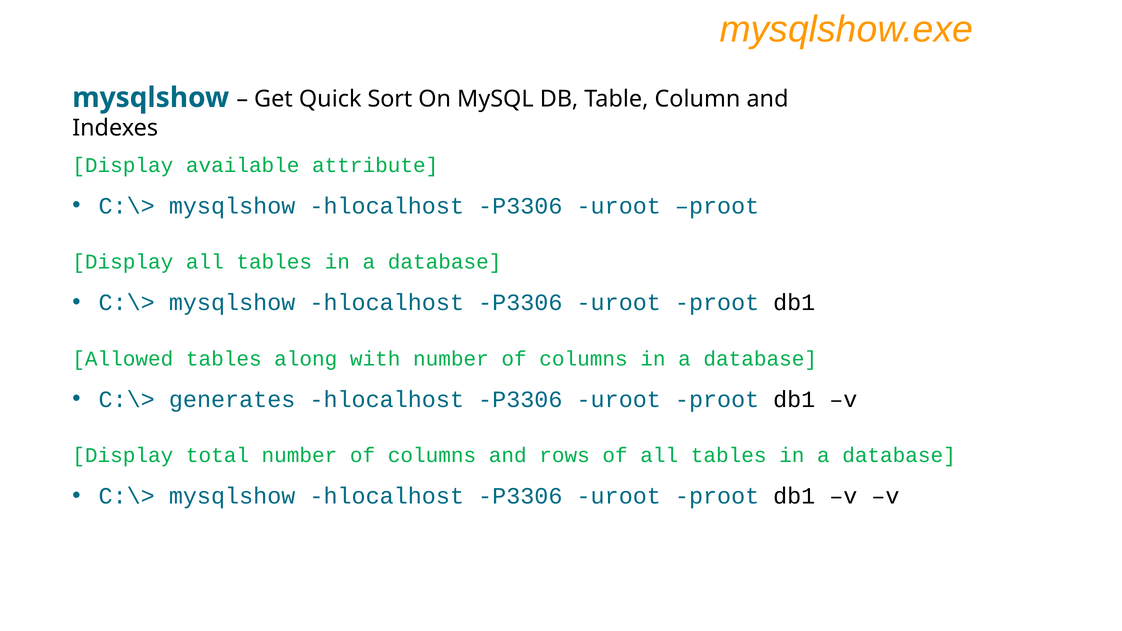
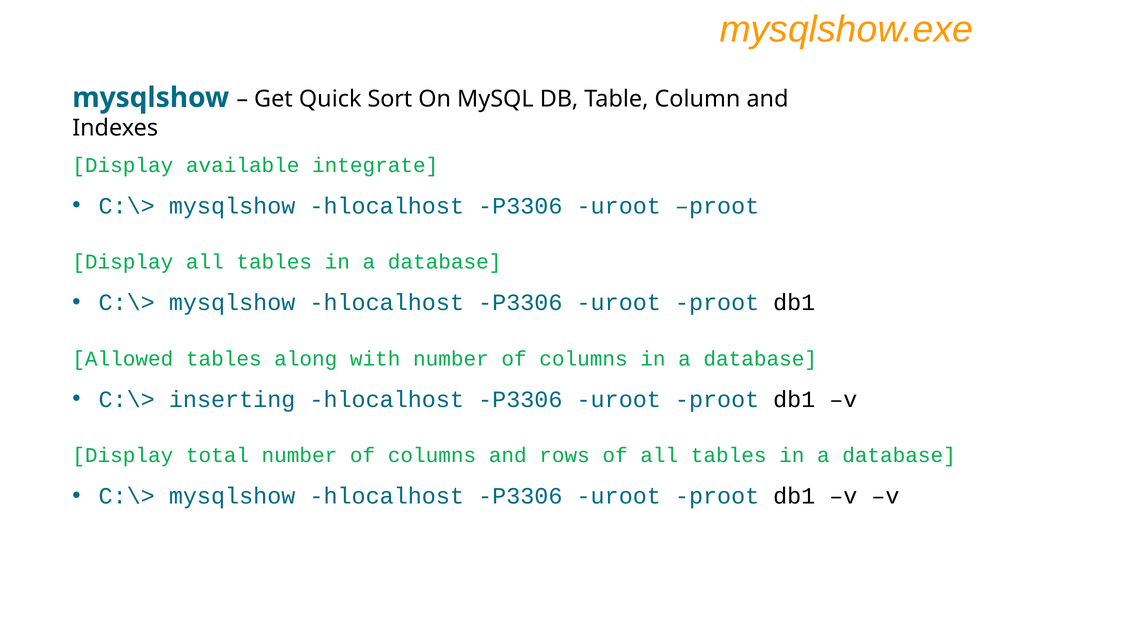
attribute: attribute -> integrate
generates: generates -> inserting
